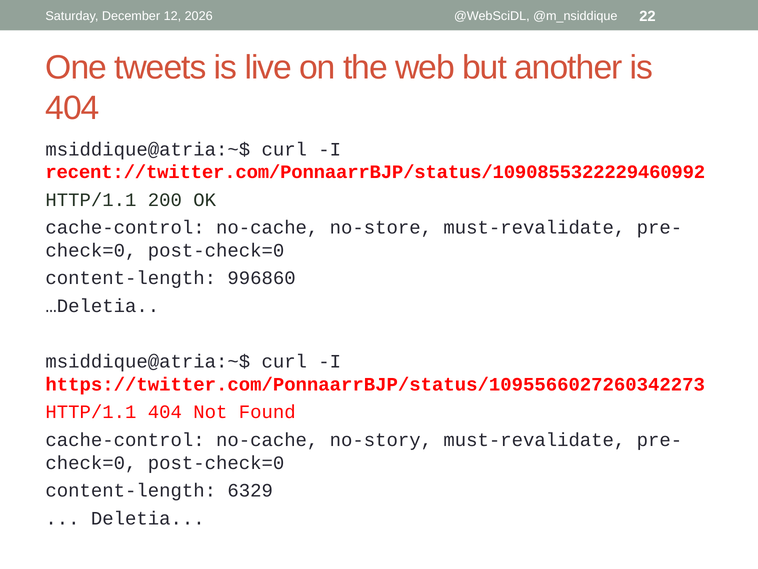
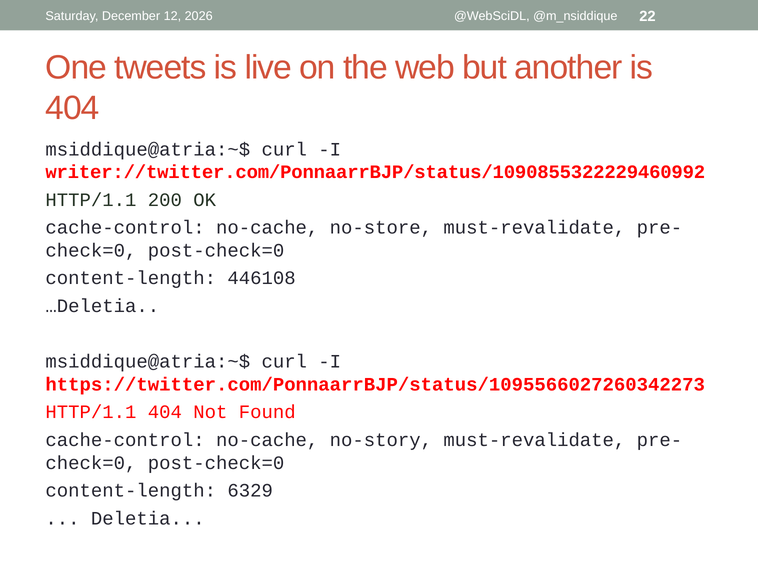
recent://twitter.com/PonnaarrBJP/status/1090855322229460992: recent://twitter.com/PonnaarrBJP/status/1090855322229460992 -> writer://twitter.com/PonnaarrBJP/status/1090855322229460992
996860: 996860 -> 446108
